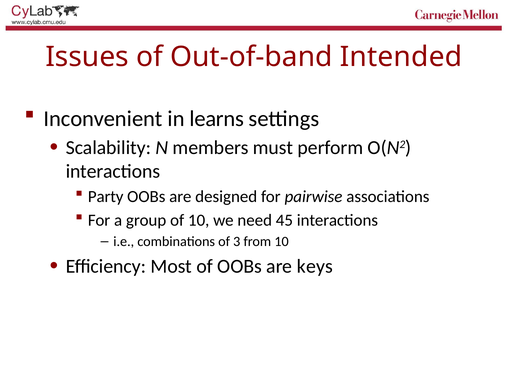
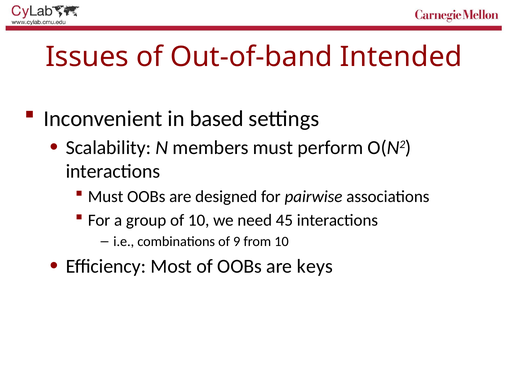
learns: learns -> based
Party at (106, 197): Party -> Must
3: 3 -> 9
